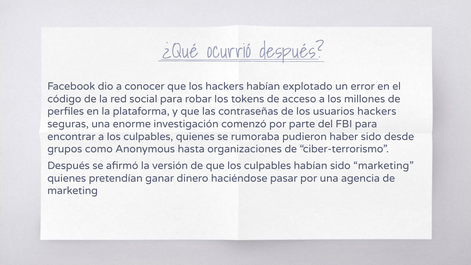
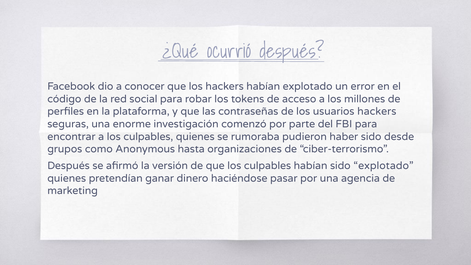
sido marketing: marketing -> explotado
